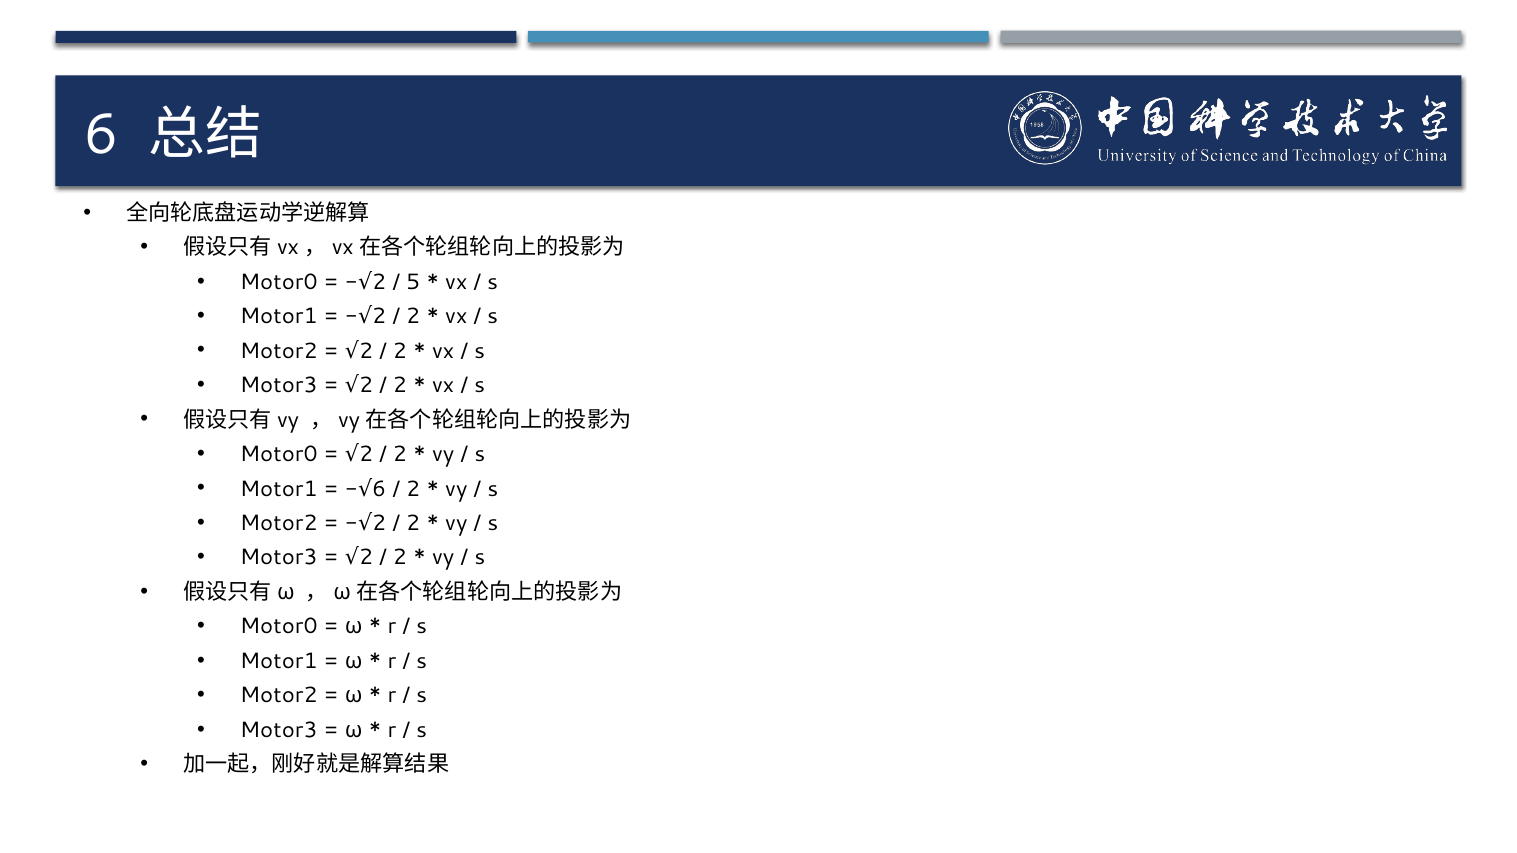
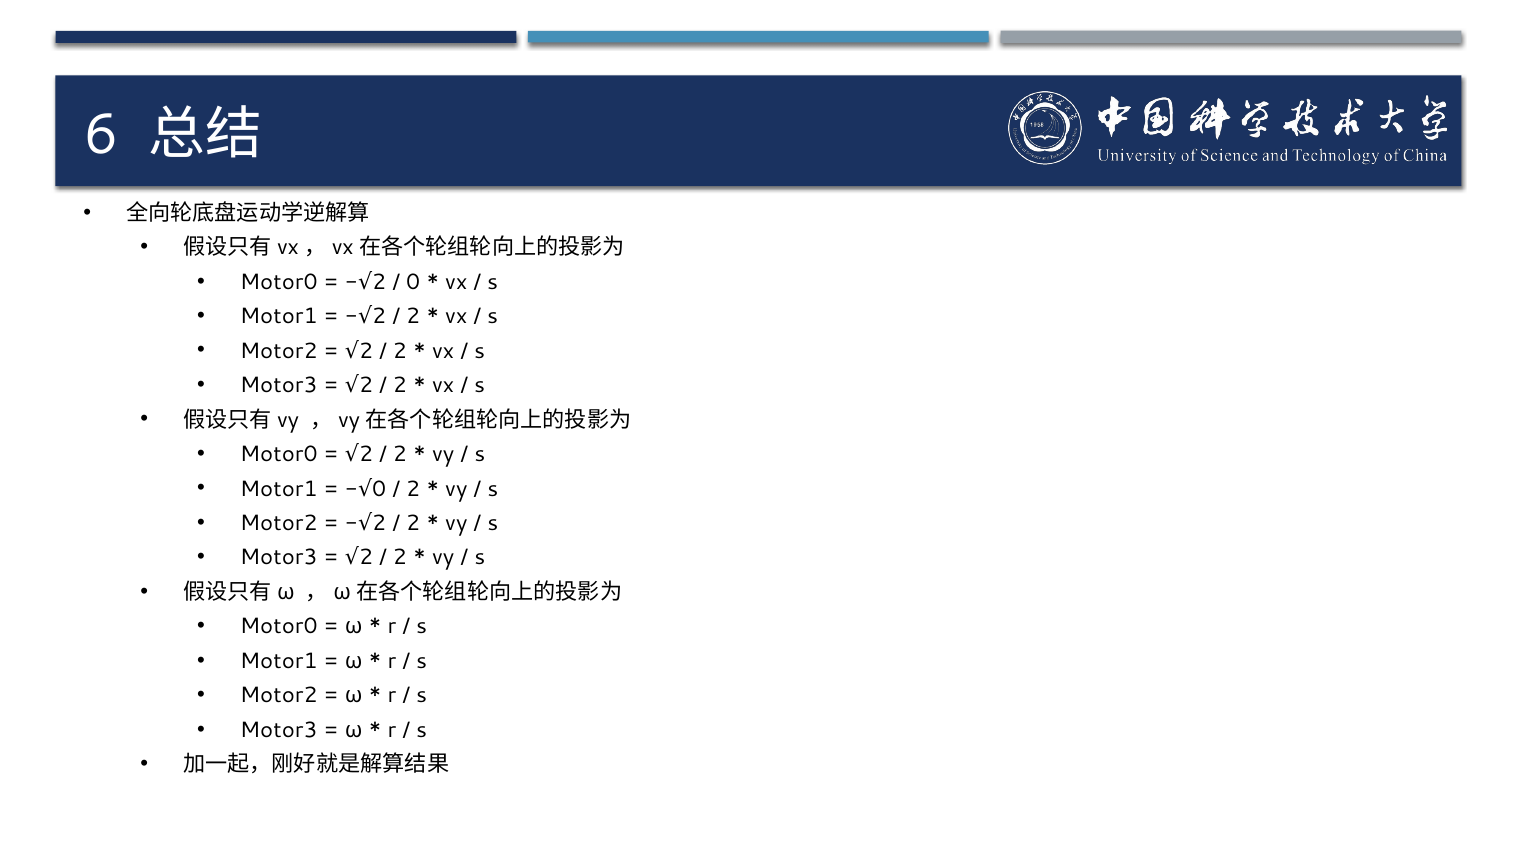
5 at (413, 282): 5 -> 0
6 at (379, 489): 6 -> 0
